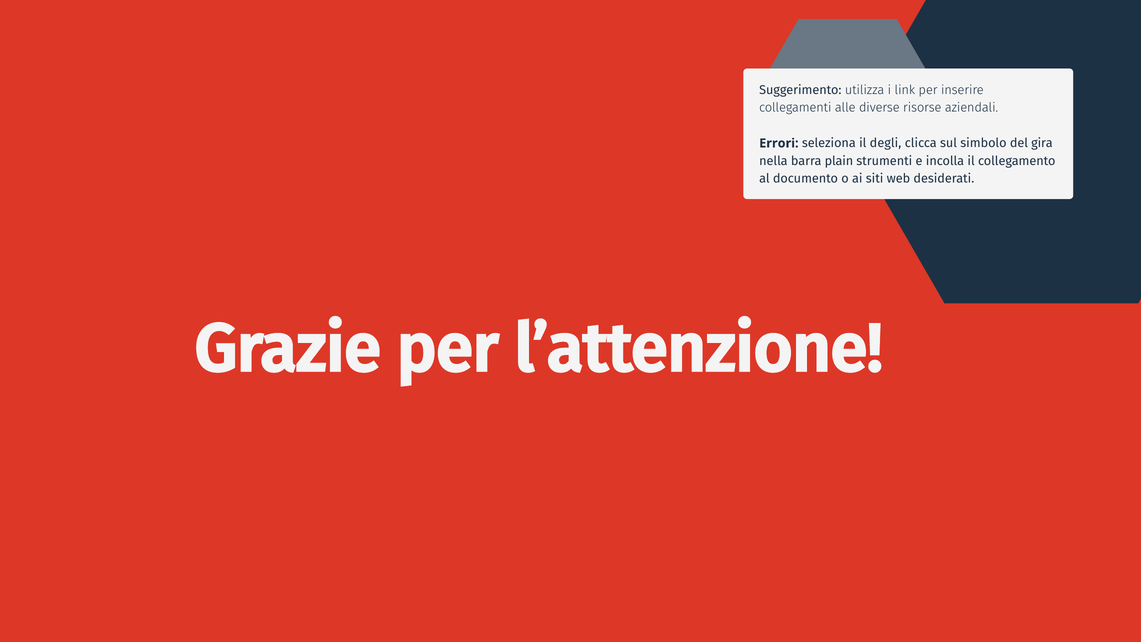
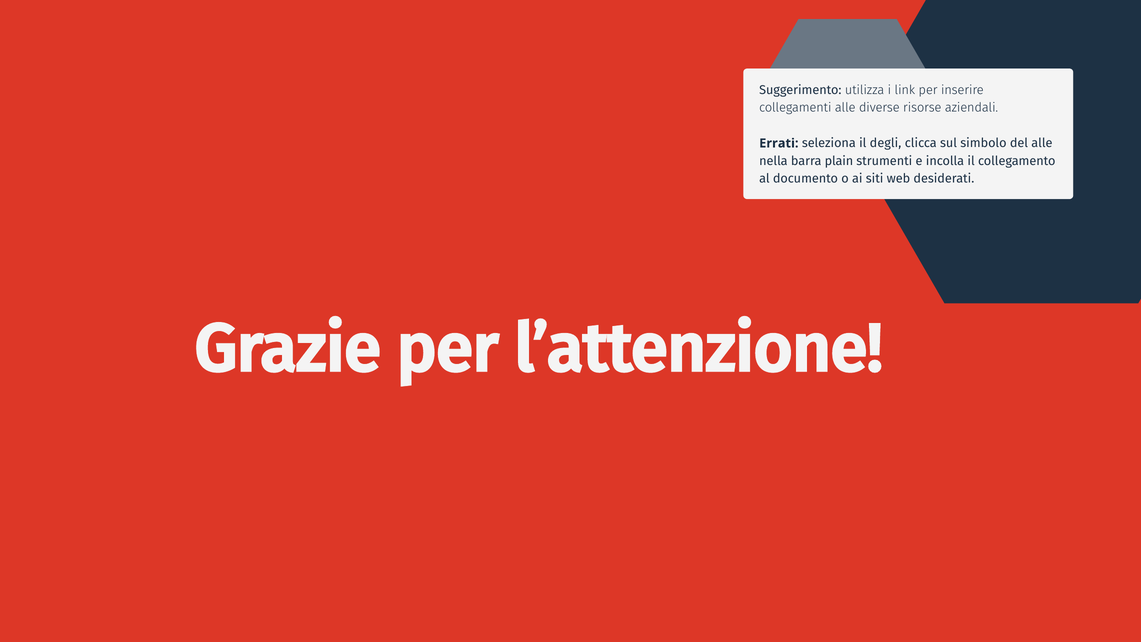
Errori: Errori -> Errati
del gira: gira -> alle
